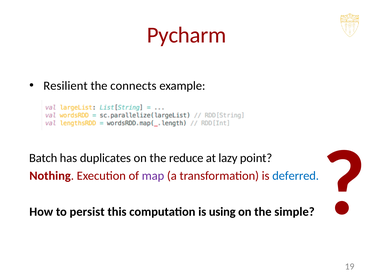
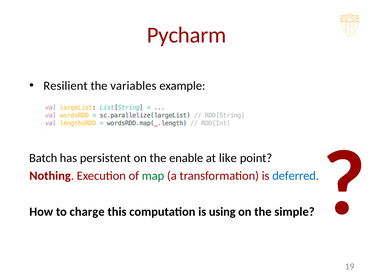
connects: connects -> variables
duplicates: duplicates -> persistent
reduce: reduce -> enable
lazy: lazy -> like
map colour: purple -> green
persist: persist -> charge
